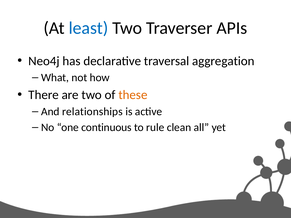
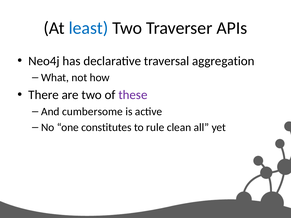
these colour: orange -> purple
relationships: relationships -> cumbersome
continuous: continuous -> constitutes
